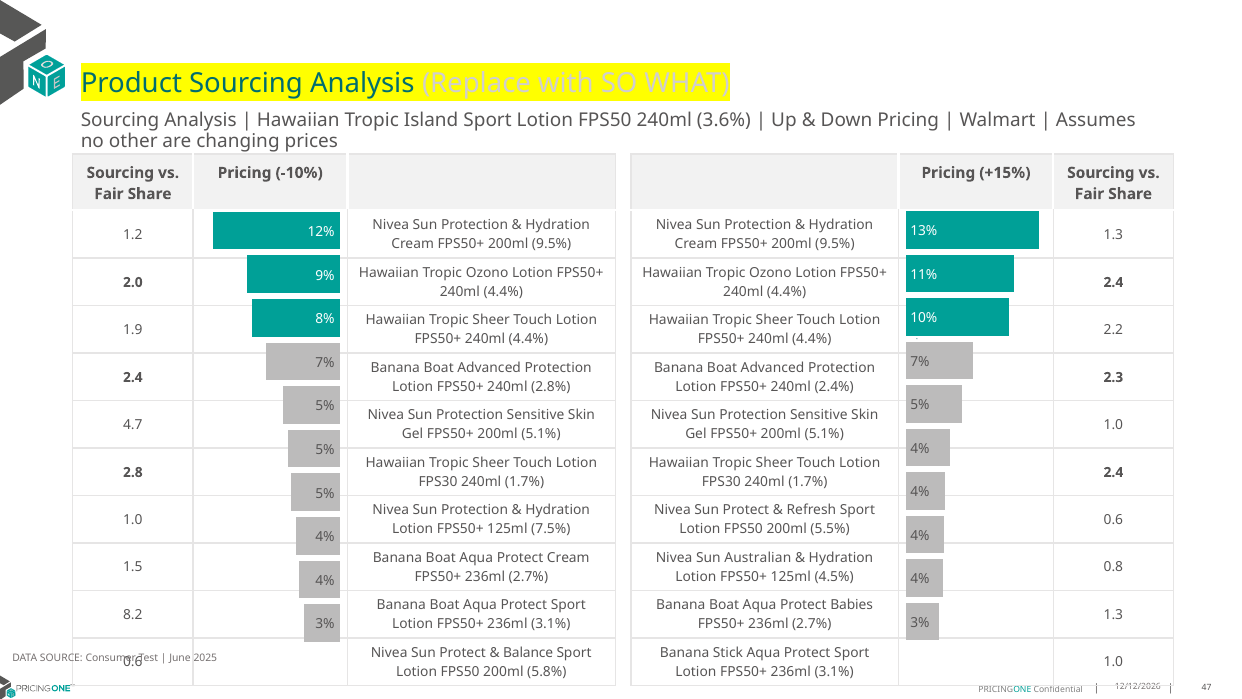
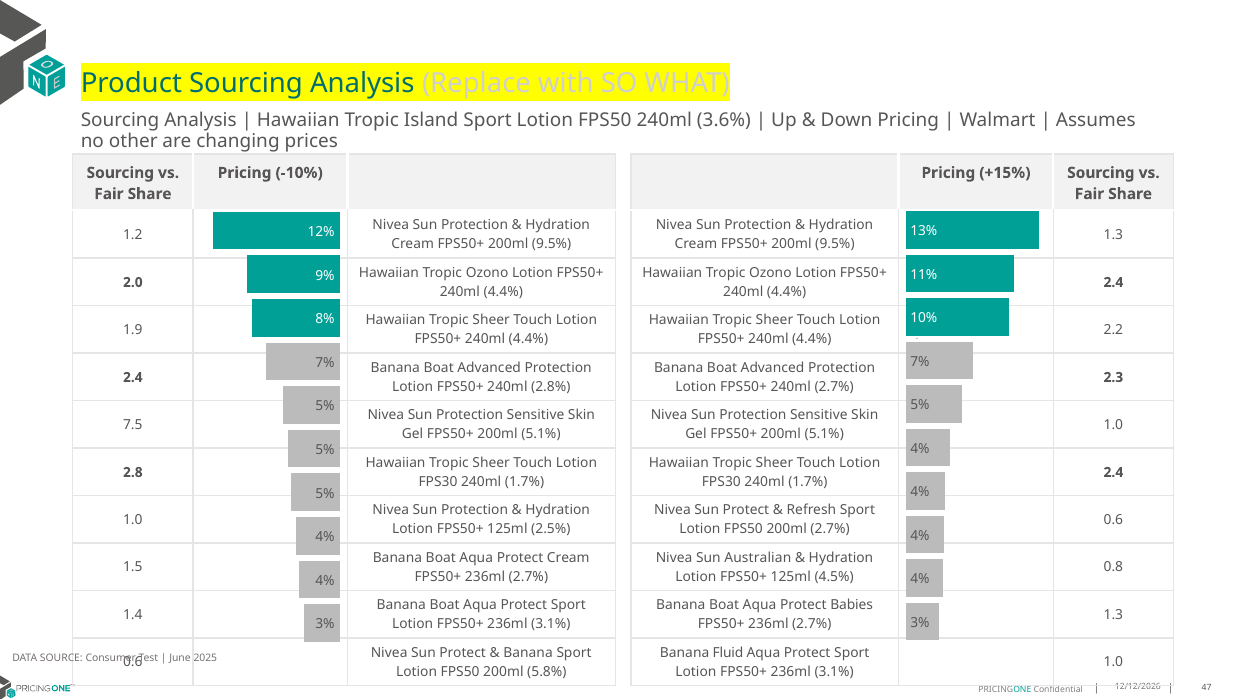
240ml 2.4%: 2.4% -> 2.7%
4.7: 4.7 -> 7.5
7.5%: 7.5% -> 2.5%
200ml 5.5%: 5.5% -> 2.7%
8.2: 8.2 -> 1.4
Balance at (528, 653): Balance -> Banana
Stick: Stick -> Fluid
